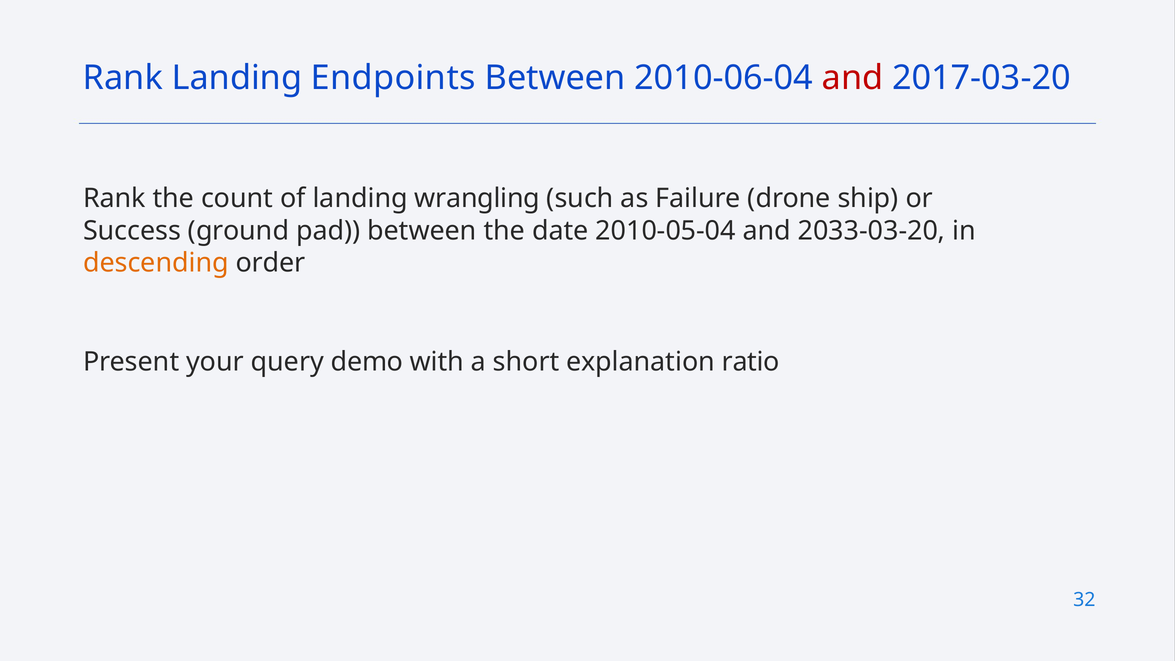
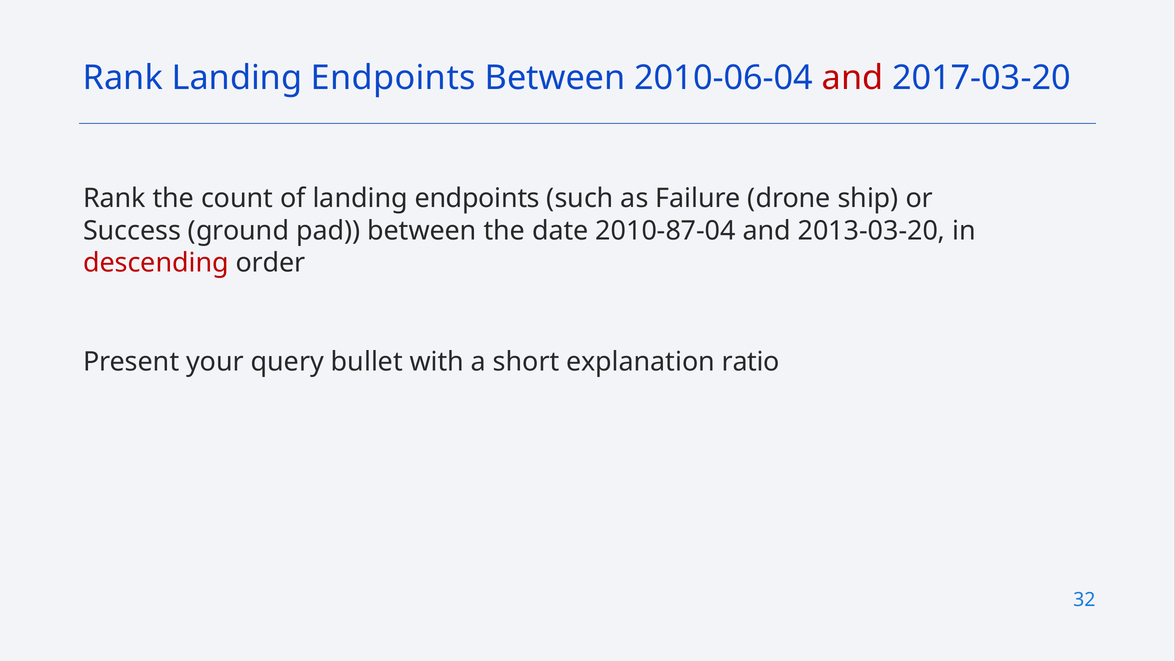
of landing wrangling: wrangling -> endpoints
2010-05-04: 2010-05-04 -> 2010-87-04
2033-03-20: 2033-03-20 -> 2013-03-20
descending colour: orange -> red
demo: demo -> bullet
